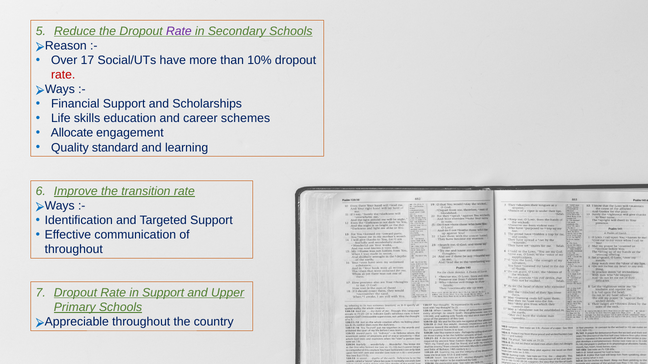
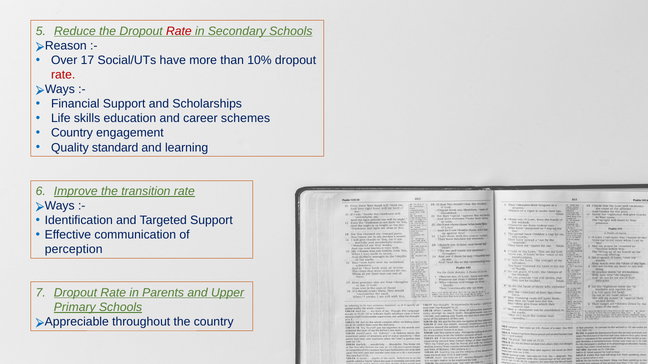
Rate at (179, 31) colour: purple -> red
Allocate at (72, 133): Allocate -> Country
throughout at (74, 250): throughout -> perception
in Support: Support -> Parents
